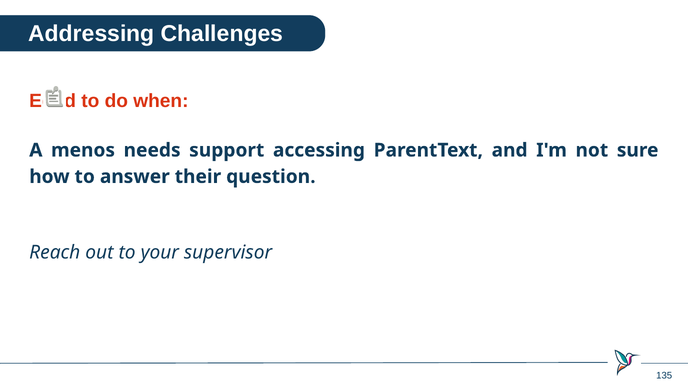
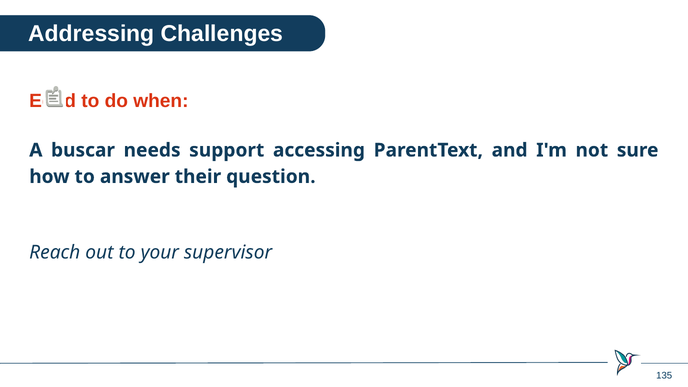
menos: menos -> buscar
